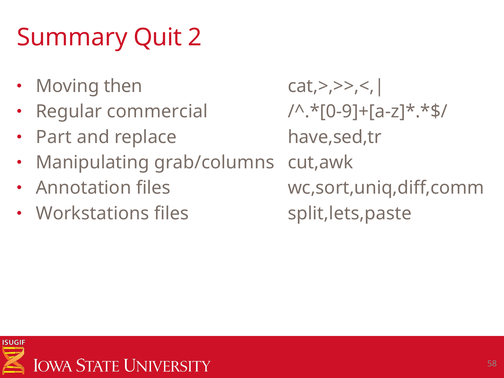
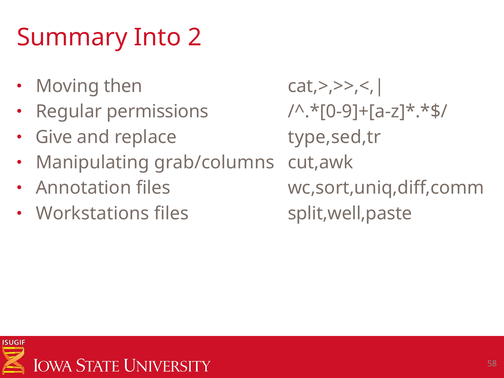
Quit: Quit -> Into
commercial: commercial -> permissions
Part: Part -> Give
have,sed,tr: have,sed,tr -> type,sed,tr
split,lets,paste: split,lets,paste -> split,well,paste
